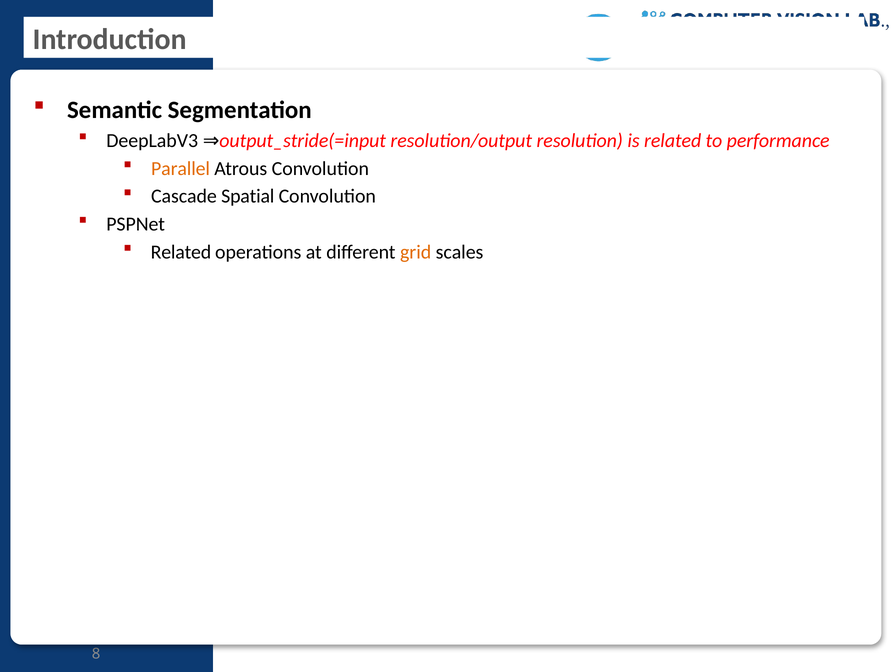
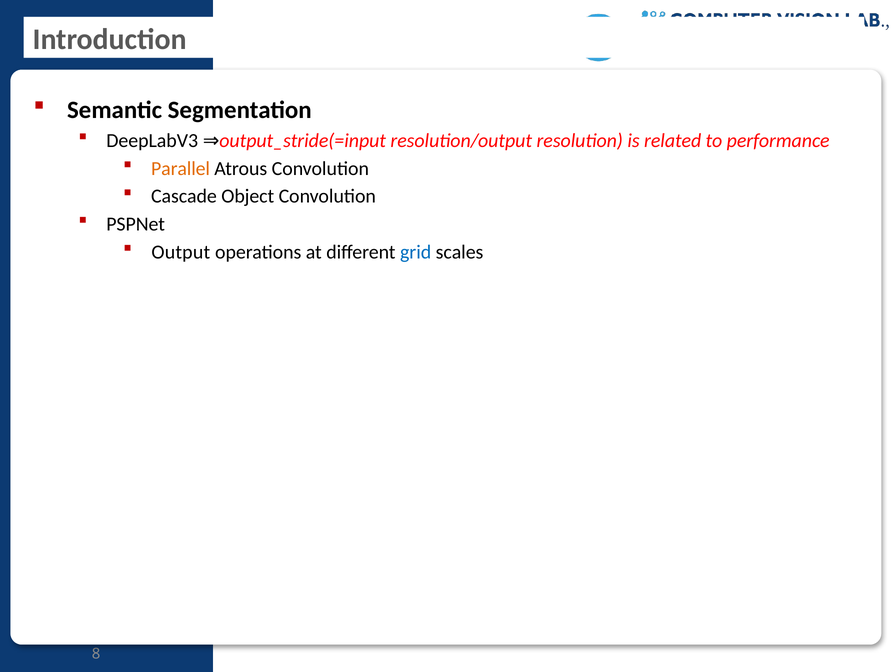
Spatial: Spatial -> Object
Related at (181, 252): Related -> Output
grid colour: orange -> blue
